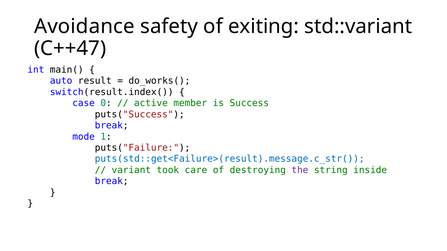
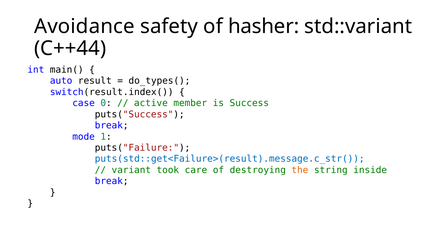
exiting: exiting -> hasher
C++47: C++47 -> C++44
do_works(: do_works( -> do_types(
the colour: purple -> orange
